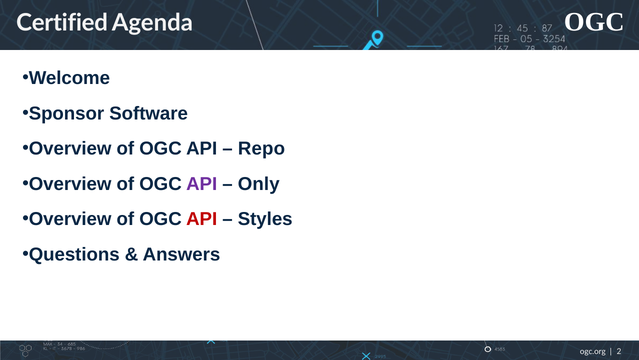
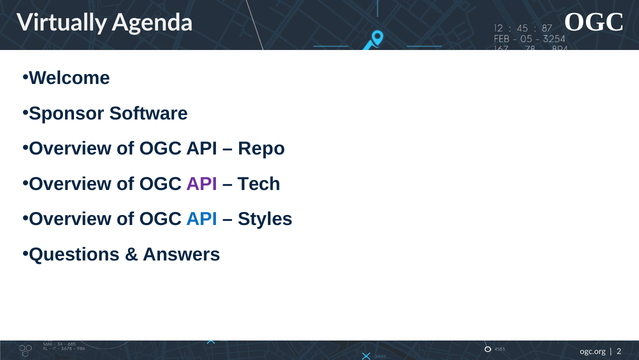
Certified: Certified -> Virtually
Only: Only -> Tech
API at (202, 219) colour: red -> blue
